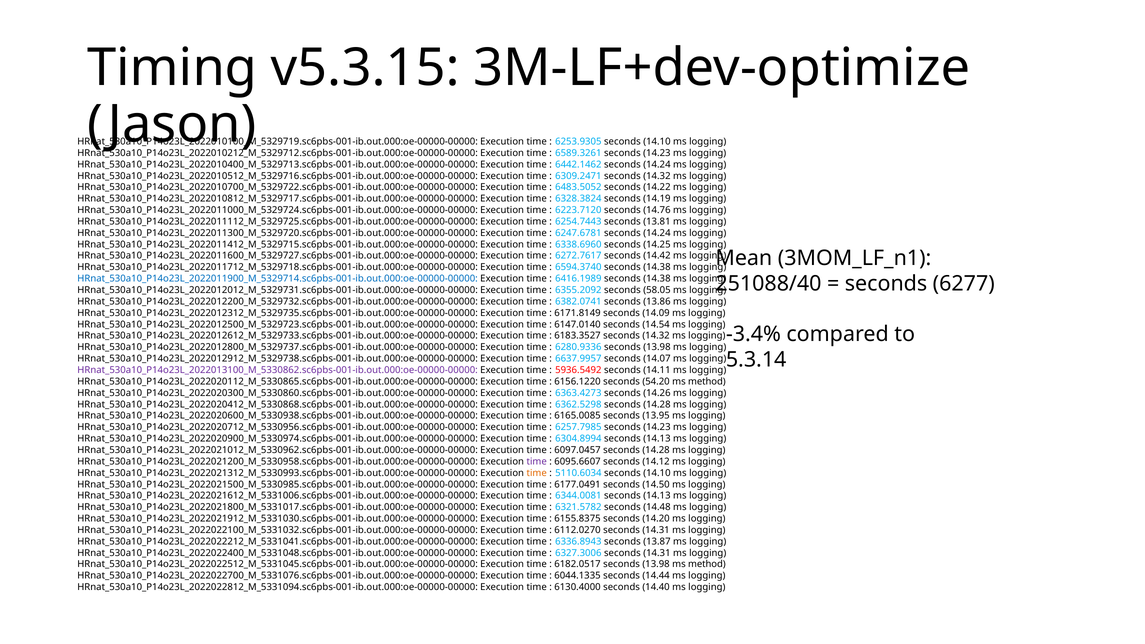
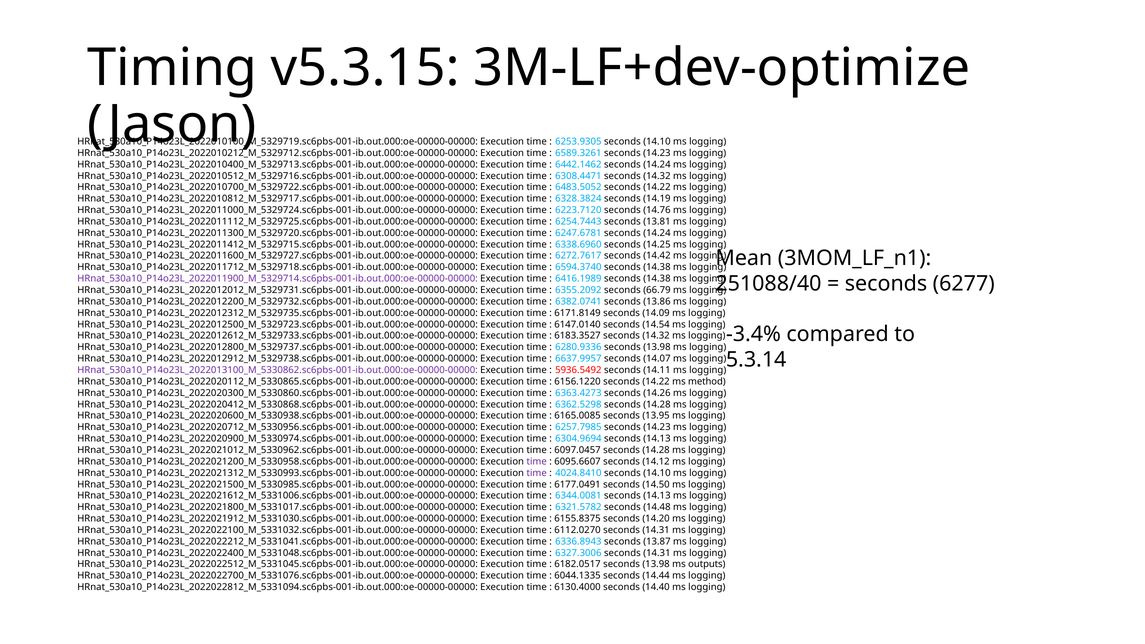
6309.2471: 6309.2471 -> 6308.4471
HRnat_530a10_P14o23L_2022011900_M_5329714.sc6pbs-001-ib.out.000:oe-00000-00000 colour: blue -> purple
58.05: 58.05 -> 66.79
6156.1220 seconds 54.20: 54.20 -> 14.22
6304.8994: 6304.8994 -> 6304.9694
time at (537, 473) colour: orange -> purple
5110.6034: 5110.6034 -> 4024.8410
13.98 ms method: method -> outputs
